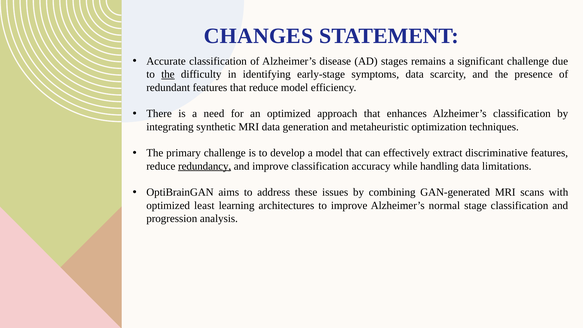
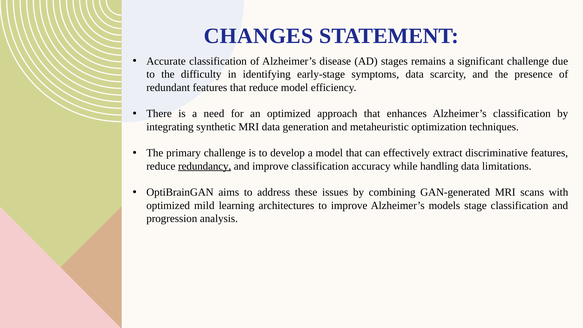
the at (168, 74) underline: present -> none
least: least -> mild
normal: normal -> models
